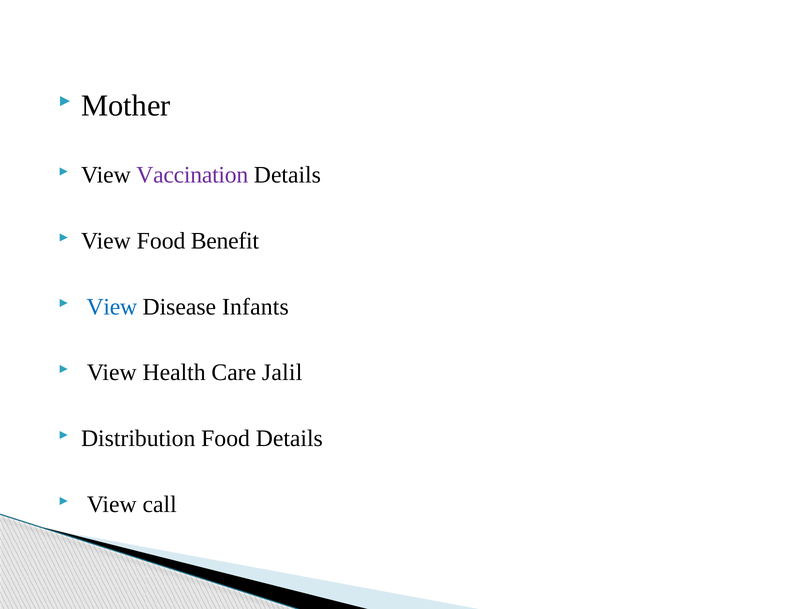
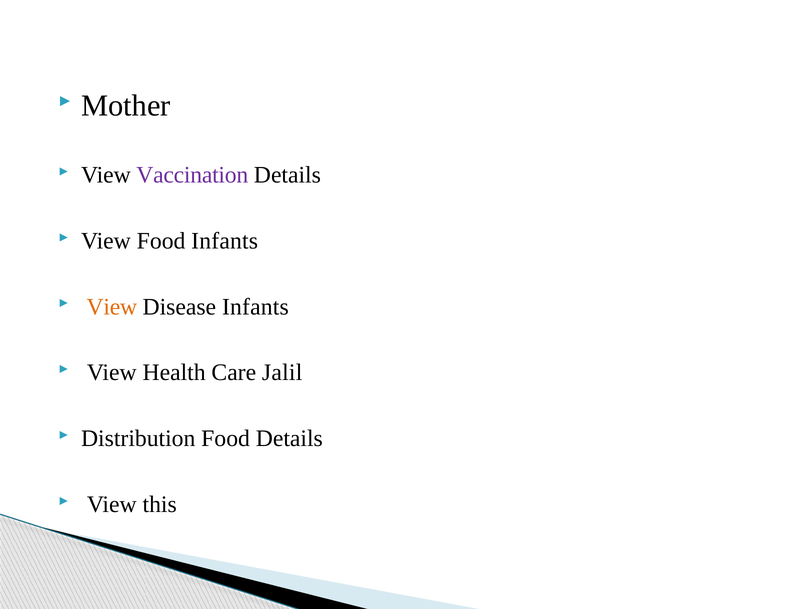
Food Benefit: Benefit -> Infants
View at (112, 307) colour: blue -> orange
call: call -> this
